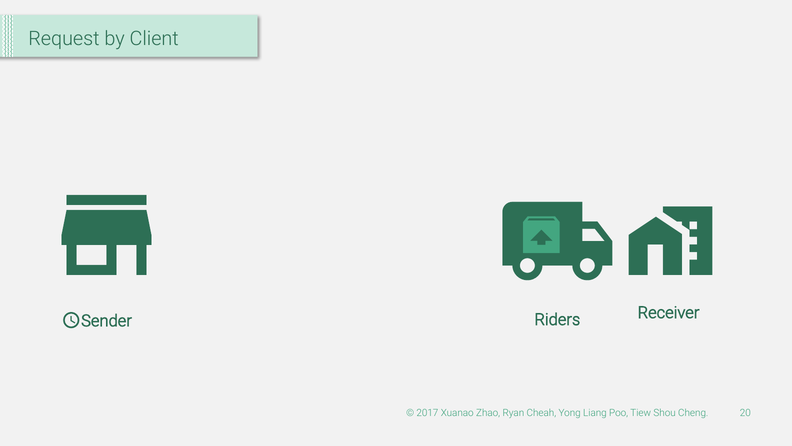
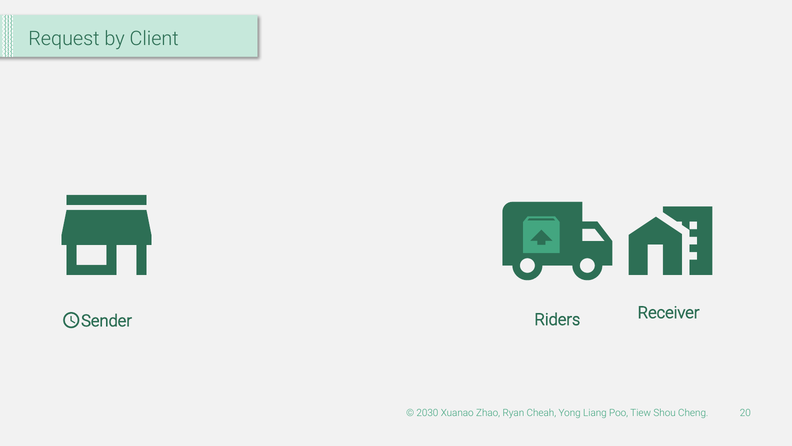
2017: 2017 -> 2030
